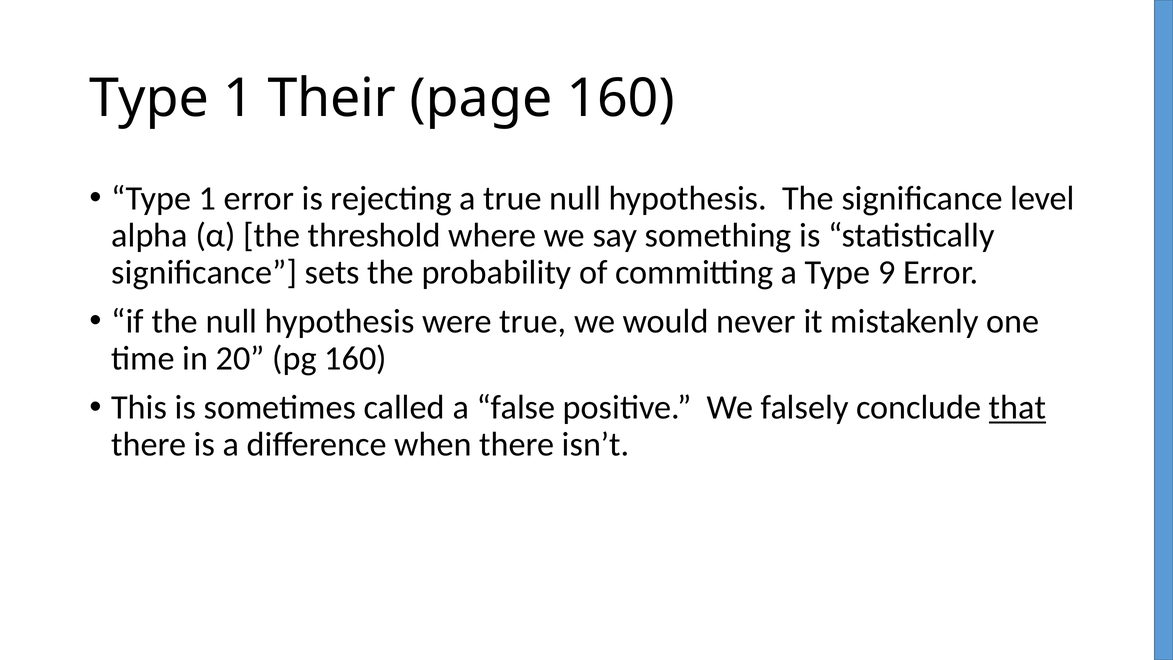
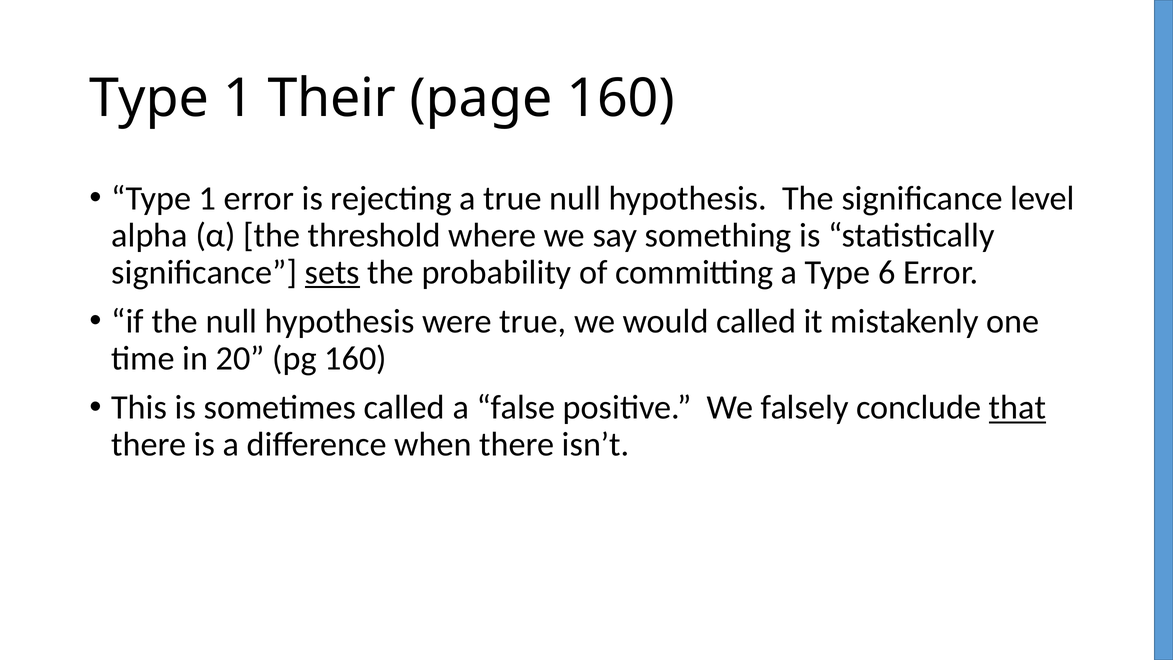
sets underline: none -> present
9: 9 -> 6
would never: never -> called
